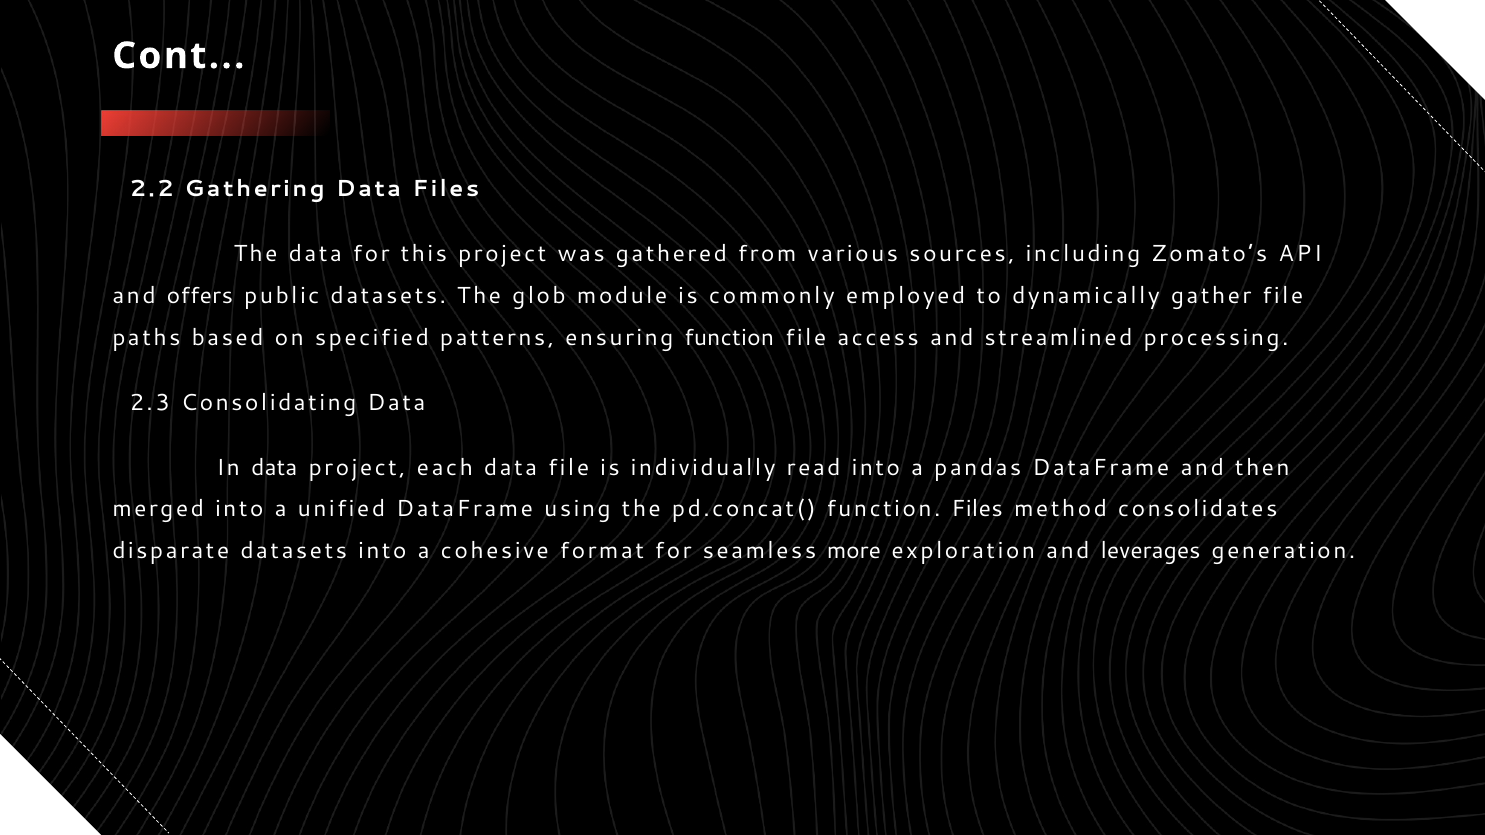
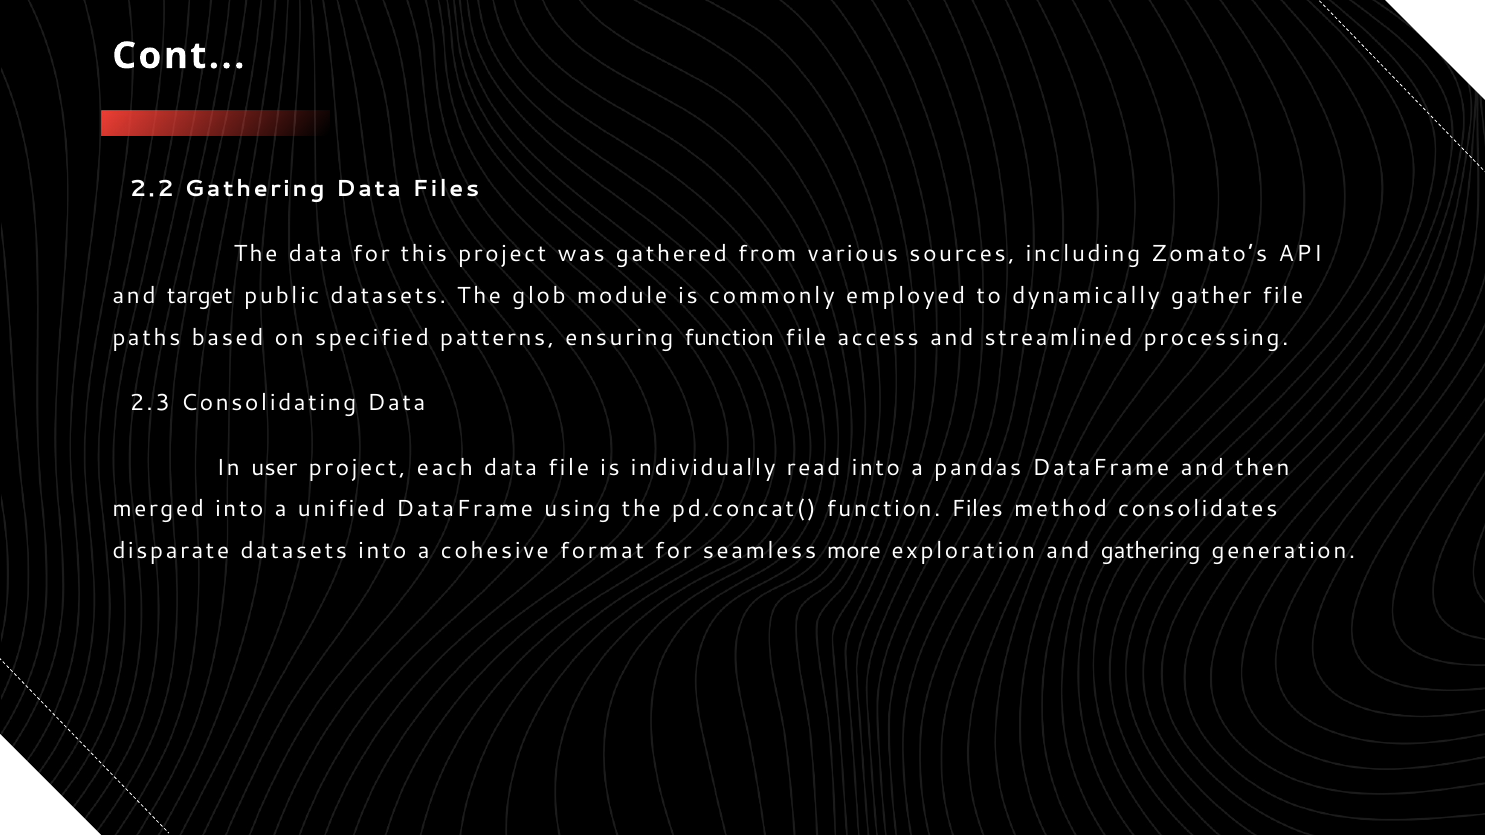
offers: offers -> target
In data: data -> user
and leverages: leverages -> gathering
